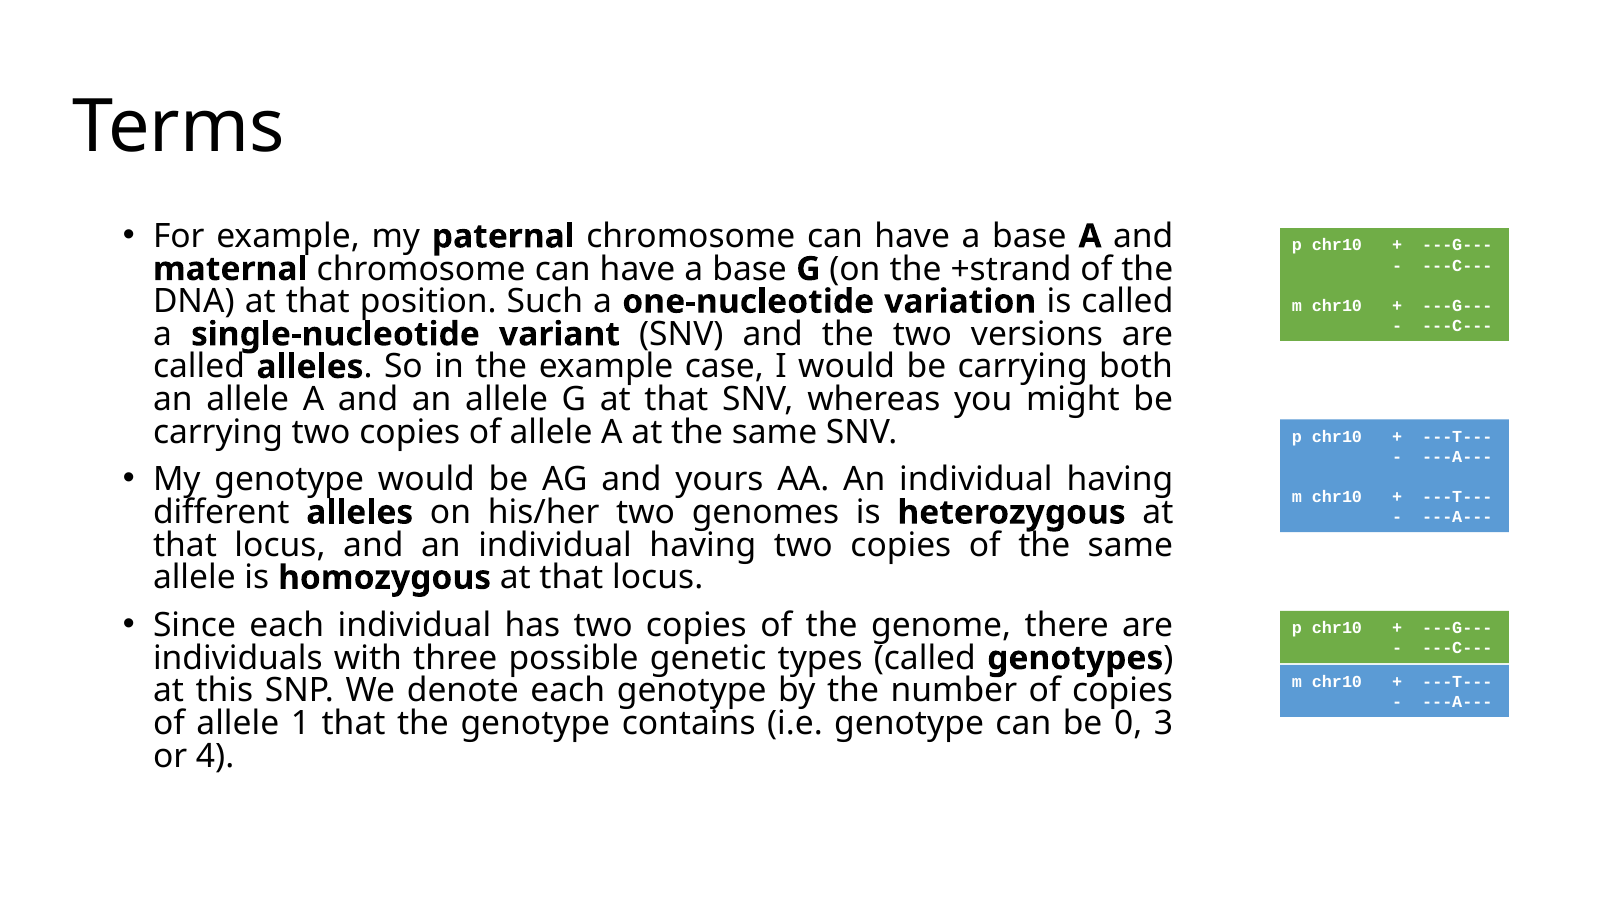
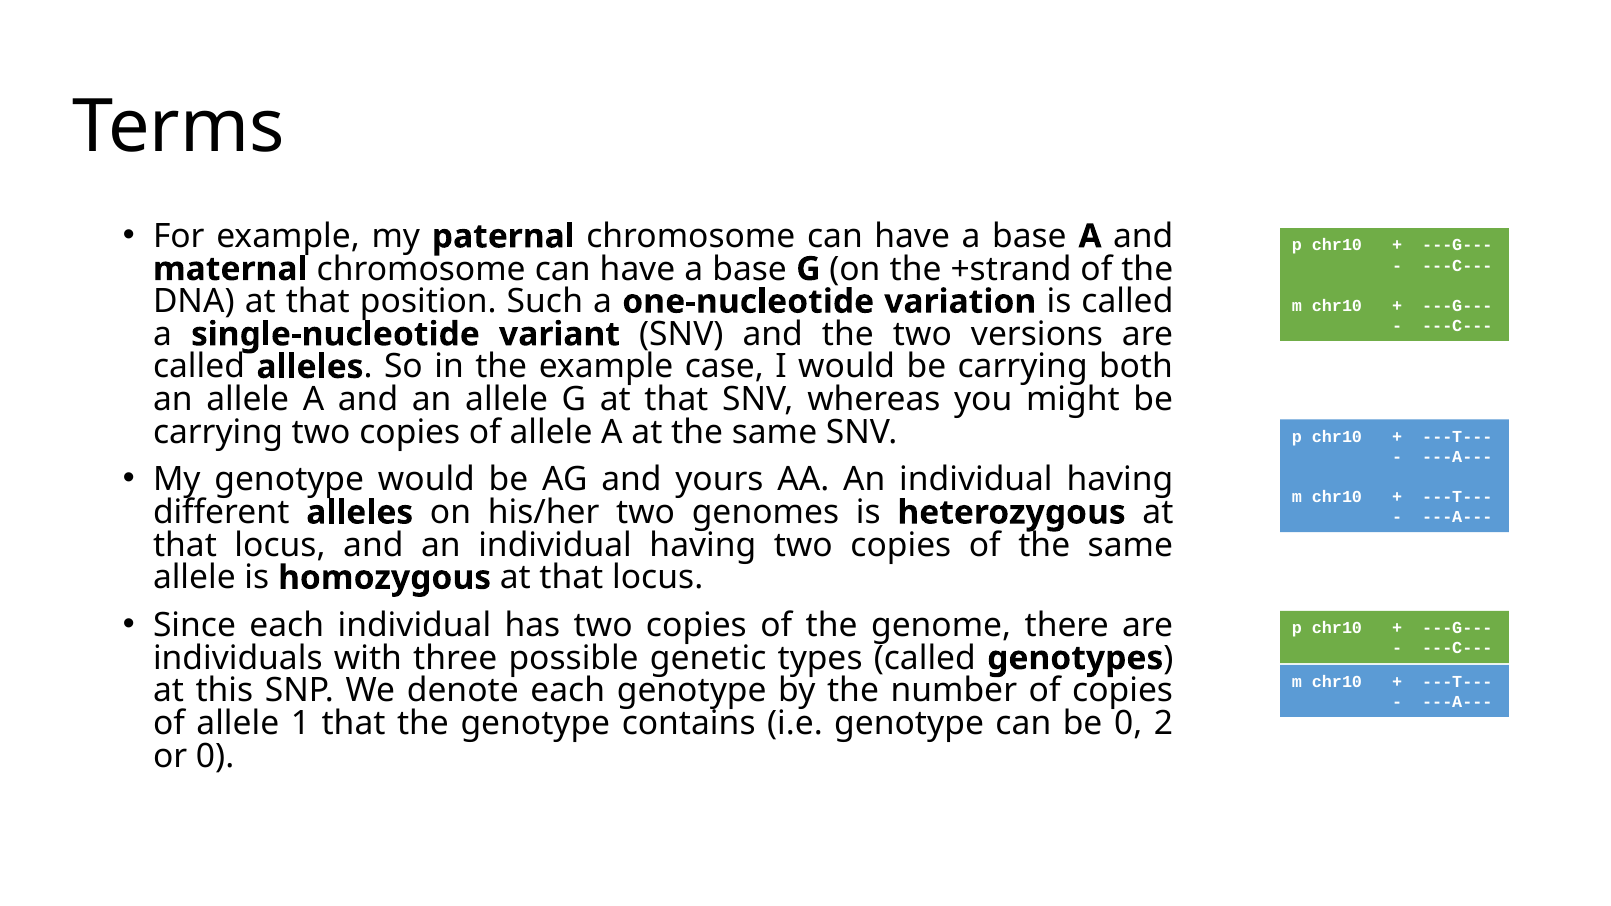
3: 3 -> 2
or 4: 4 -> 0
